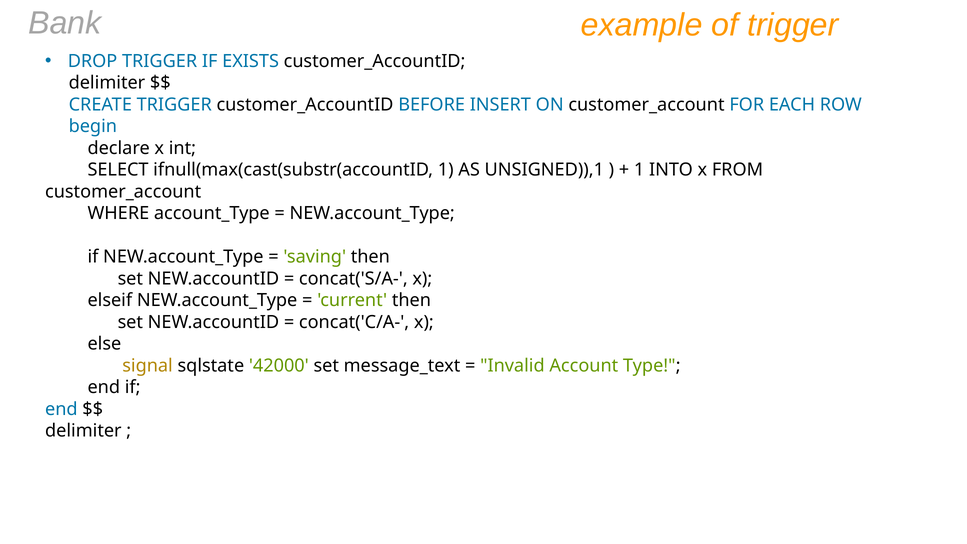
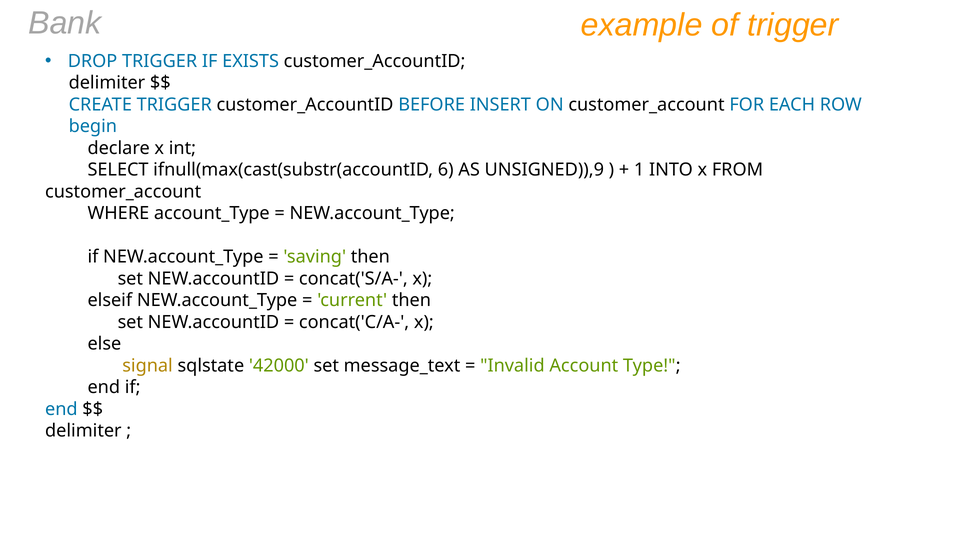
ifnull(max(cast(substr(accountID 1: 1 -> 6
UNSIGNED)),1: UNSIGNED)),1 -> UNSIGNED)),9
